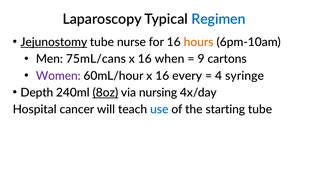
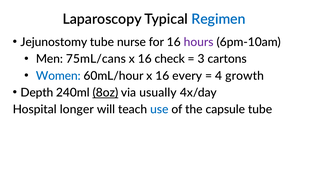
Jejunostomy underline: present -> none
hours colour: orange -> purple
when: when -> check
9: 9 -> 3
Women colour: purple -> blue
syringe: syringe -> growth
nursing: nursing -> usually
cancer: cancer -> longer
starting: starting -> capsule
